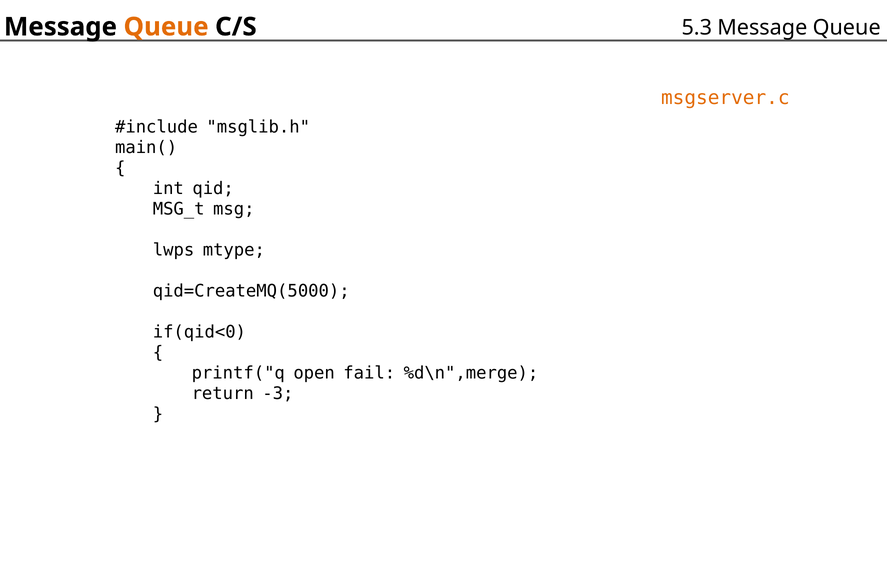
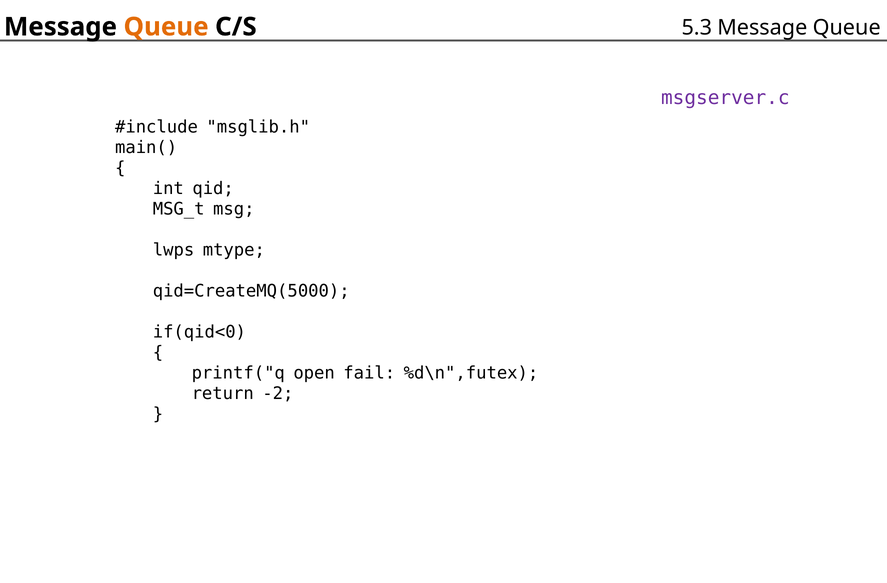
msgserver.c colour: orange -> purple
%d\n",merge: %d\n",merge -> %d\n",futex
-3: -3 -> -2
